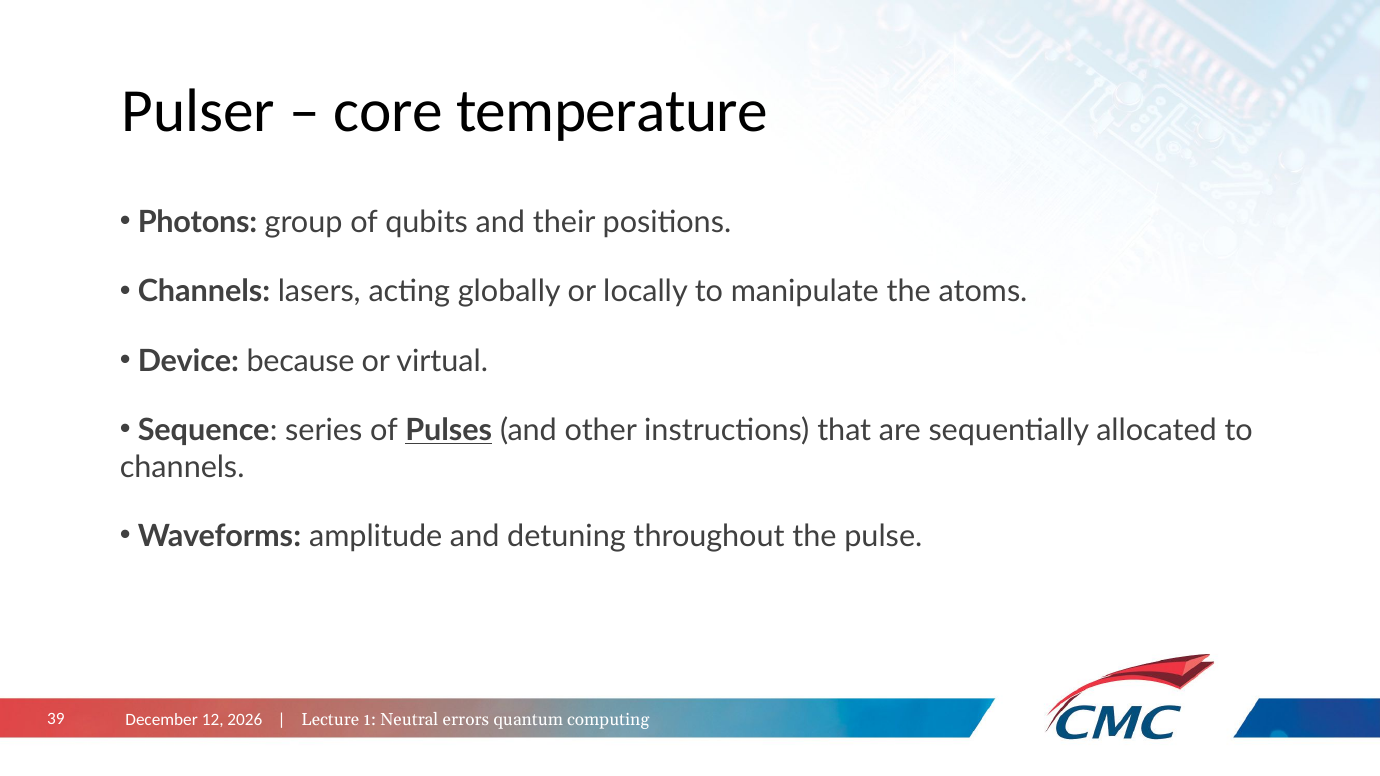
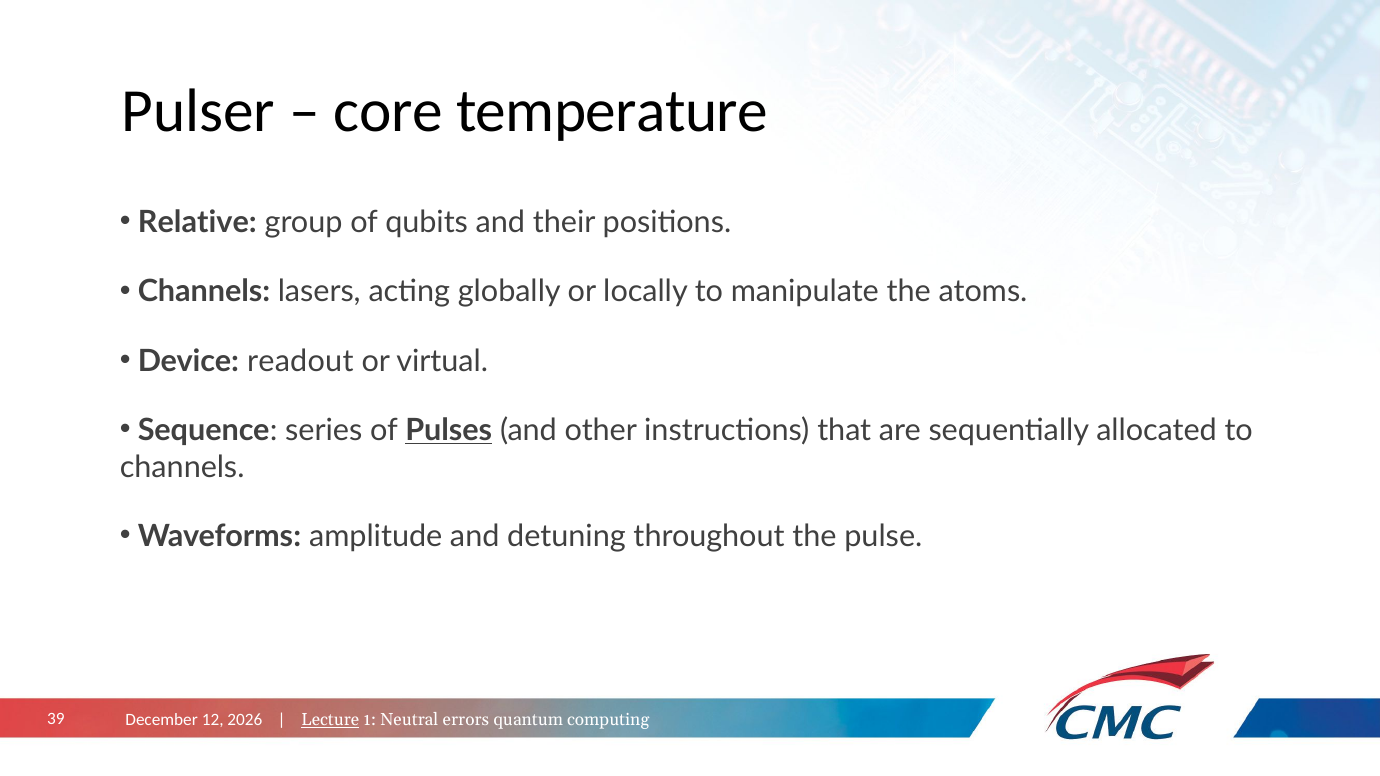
Photons: Photons -> Relative
because: because -> readout
Lecture underline: none -> present
